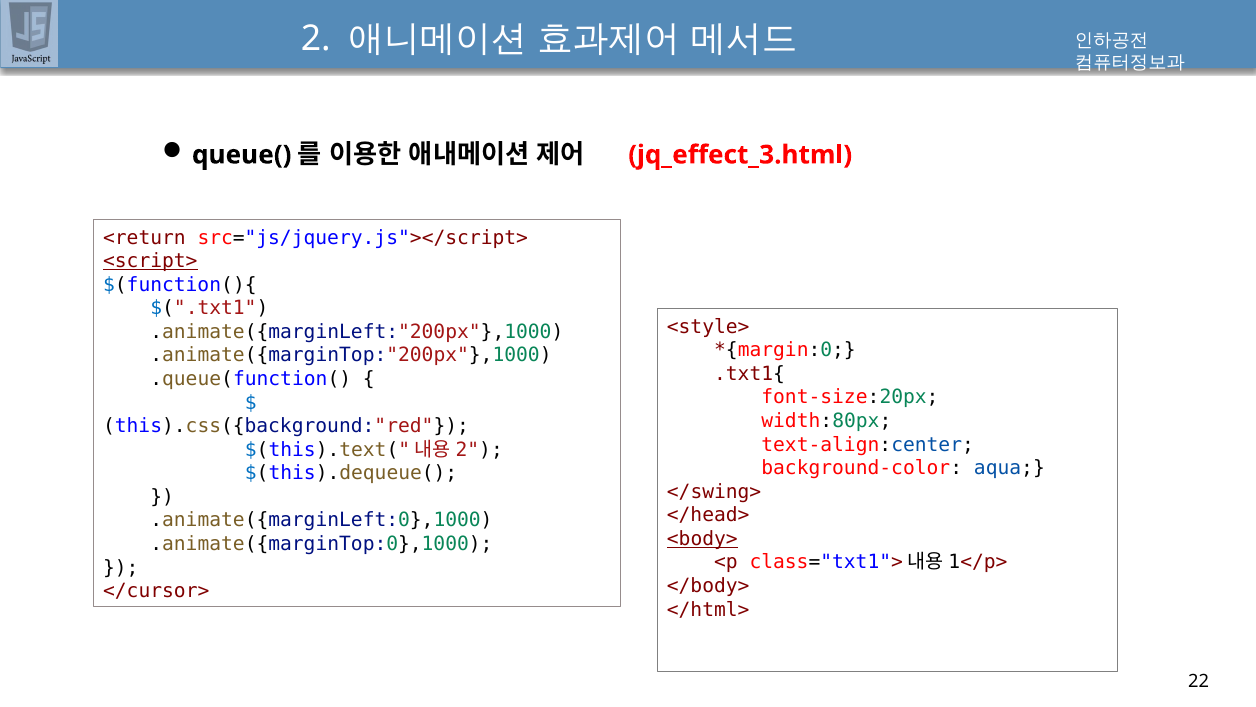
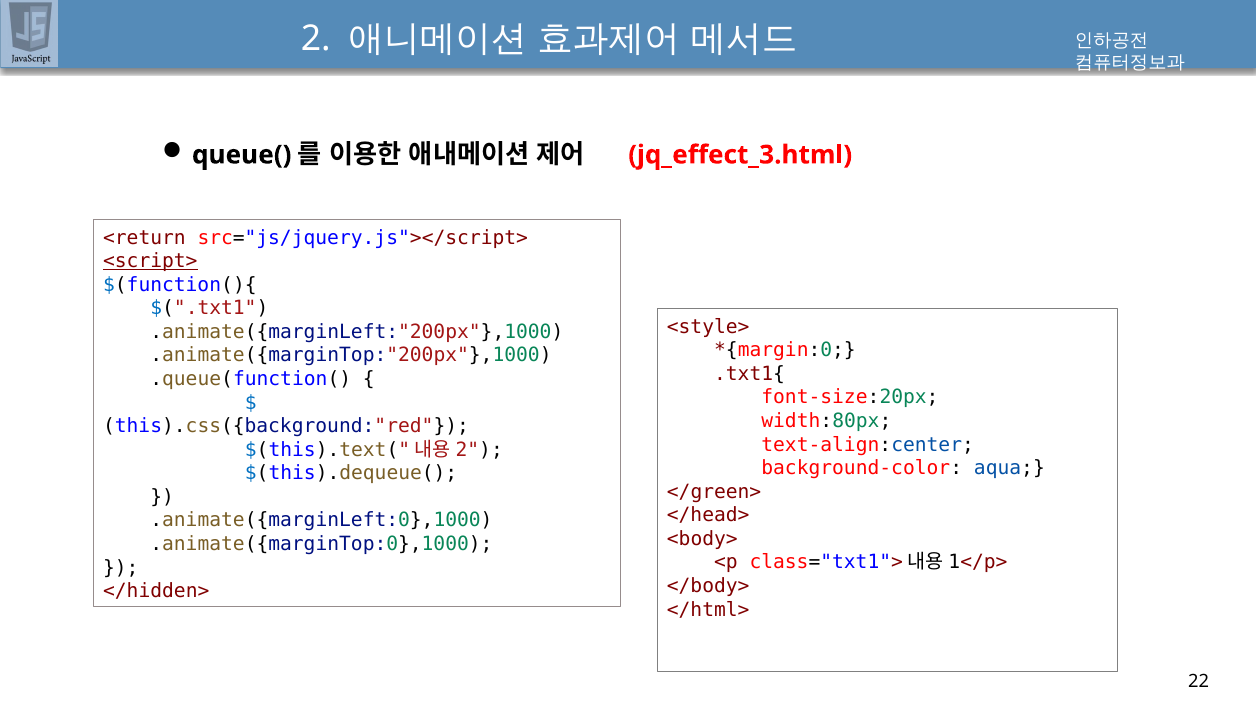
</swing>: </swing> -> </green>
<body> underline: present -> none
</cursor>: </cursor> -> </hidden>
